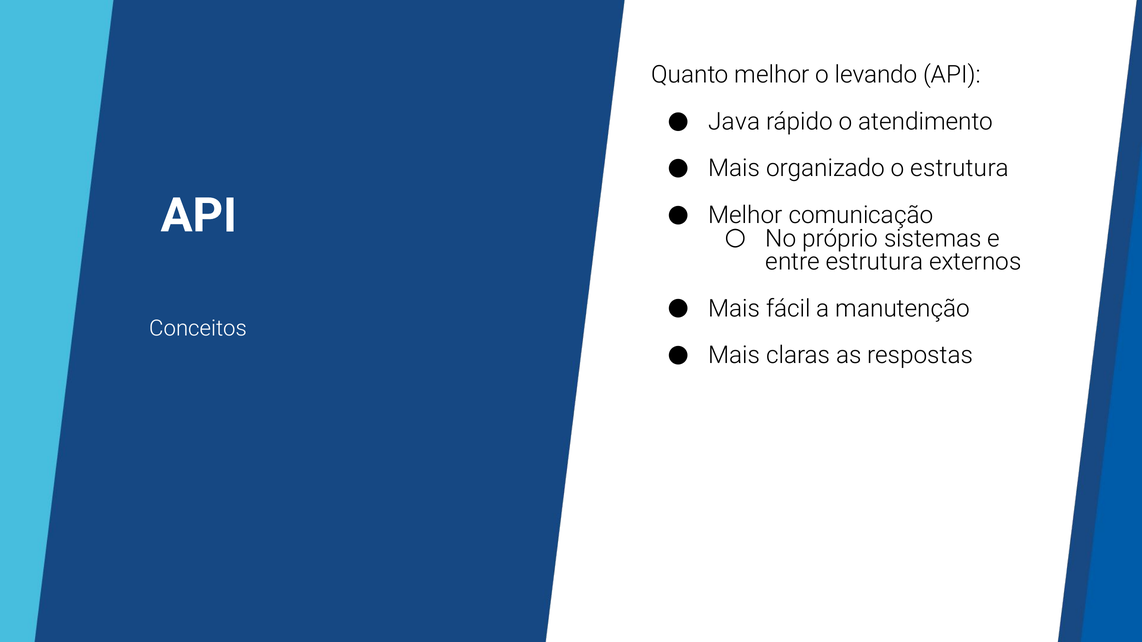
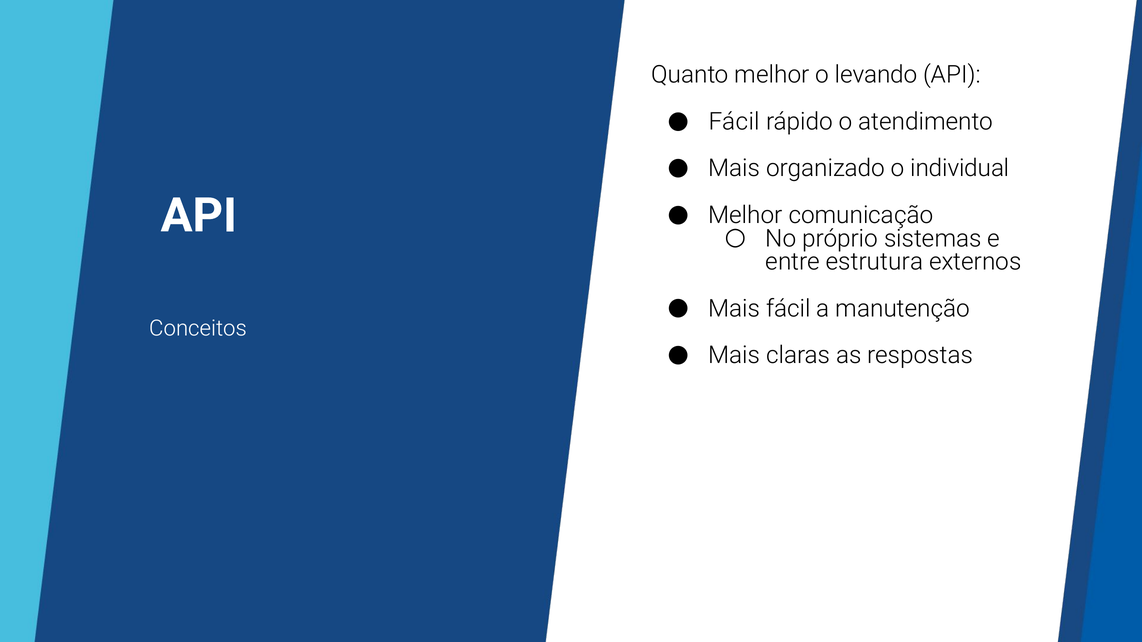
Java at (734, 122): Java -> Fácil
o estrutura: estrutura -> individual
